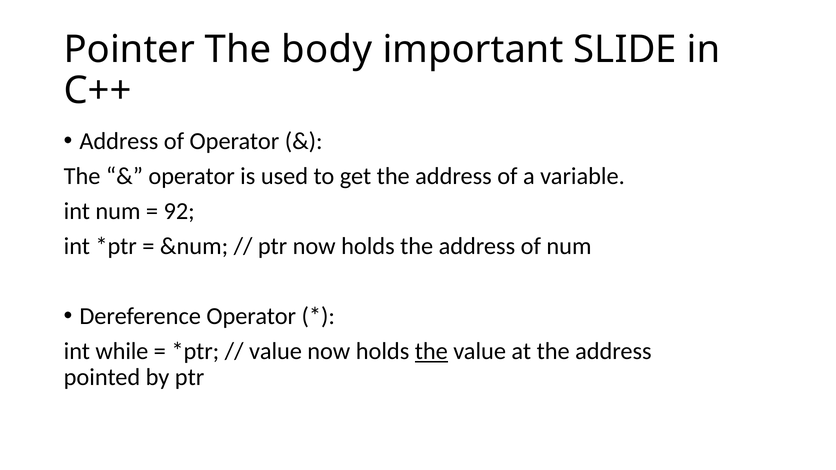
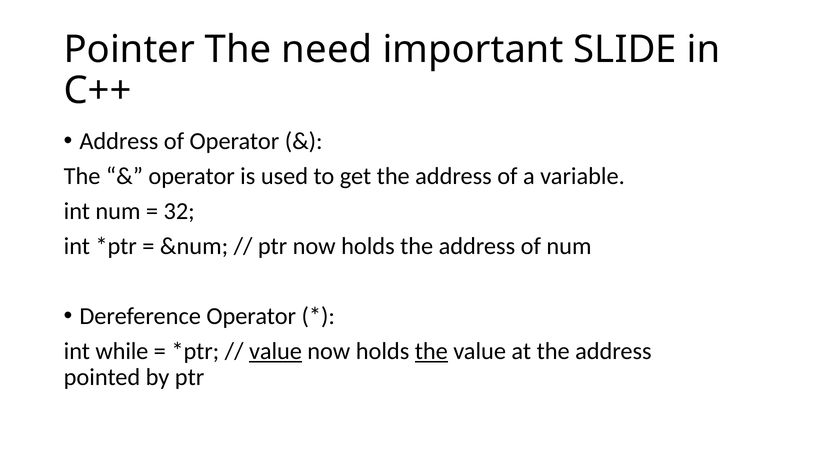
body: body -> need
92: 92 -> 32
value at (276, 351) underline: none -> present
